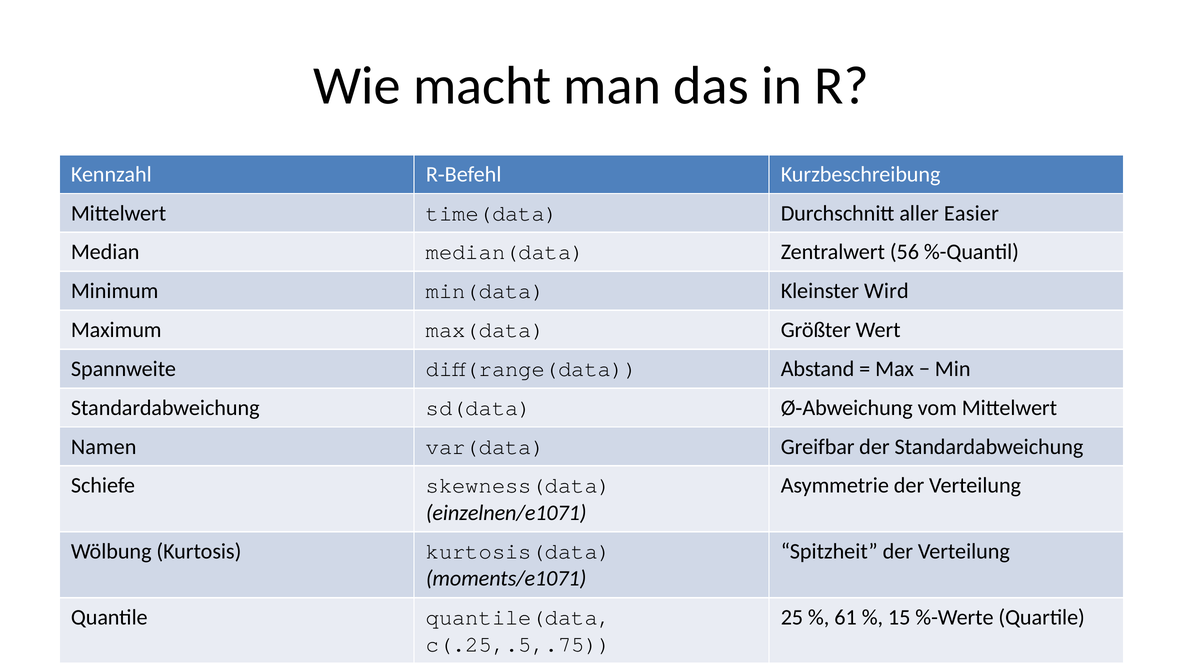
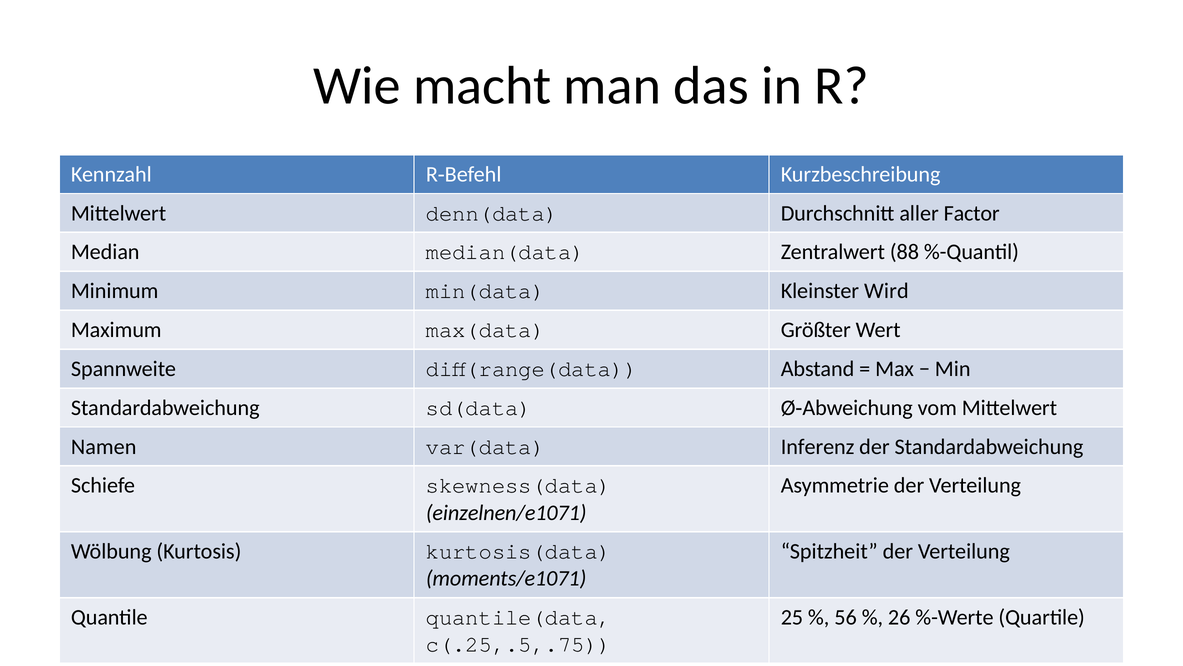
time(data: time(data -> denn(data
Easier: Easier -> Factor
56: 56 -> 88
Greifbar: Greifbar -> Inferenz
61: 61 -> 56
15: 15 -> 26
